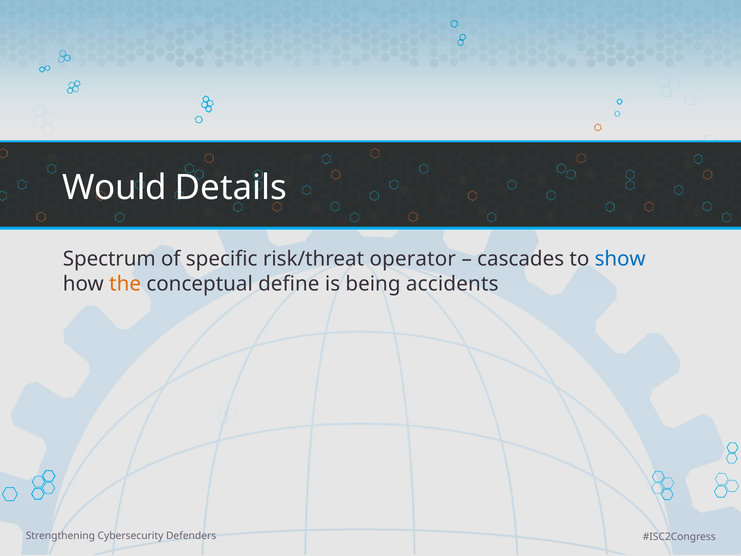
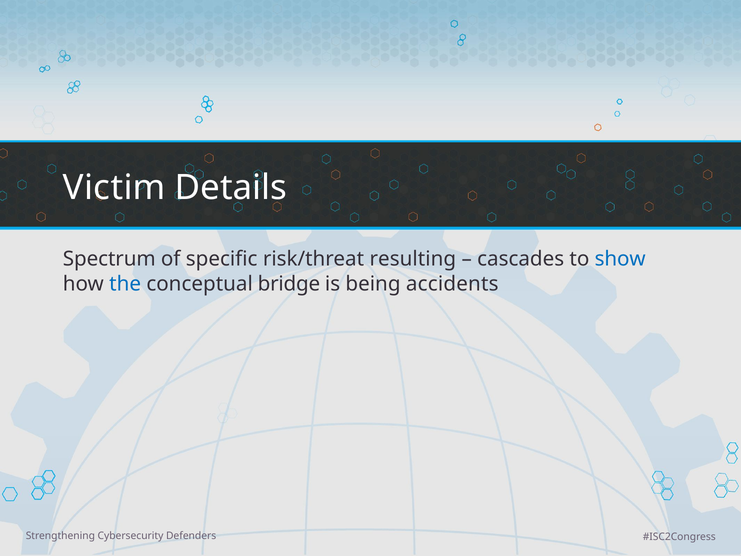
Would: Would -> Victim
operator: operator -> resulting
the colour: orange -> blue
define: define -> bridge
